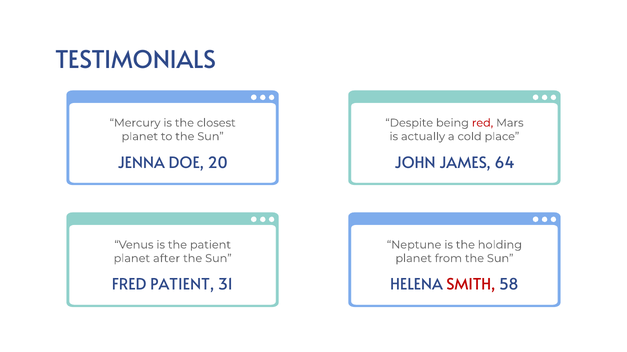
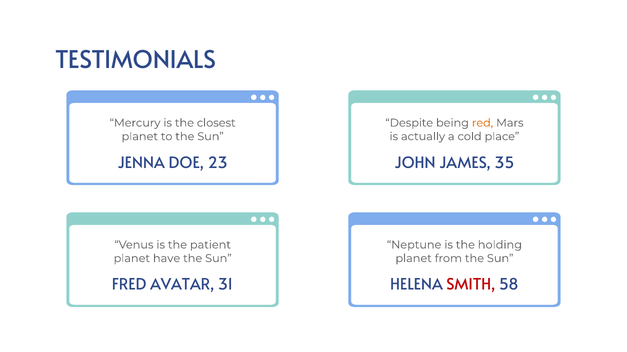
red colour: red -> orange
20: 20 -> 23
64: 64 -> 35
after: after -> have
FRED PATIENT: PATIENT -> AVATAR
